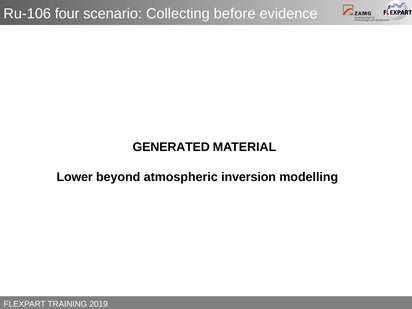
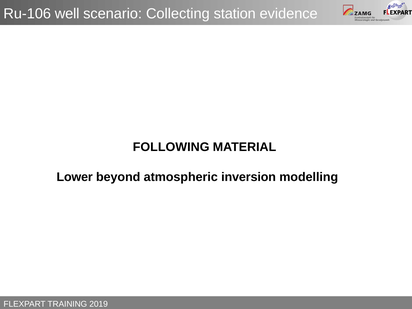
four: four -> well
before: before -> station
GENERATED: GENERATED -> FOLLOWING
